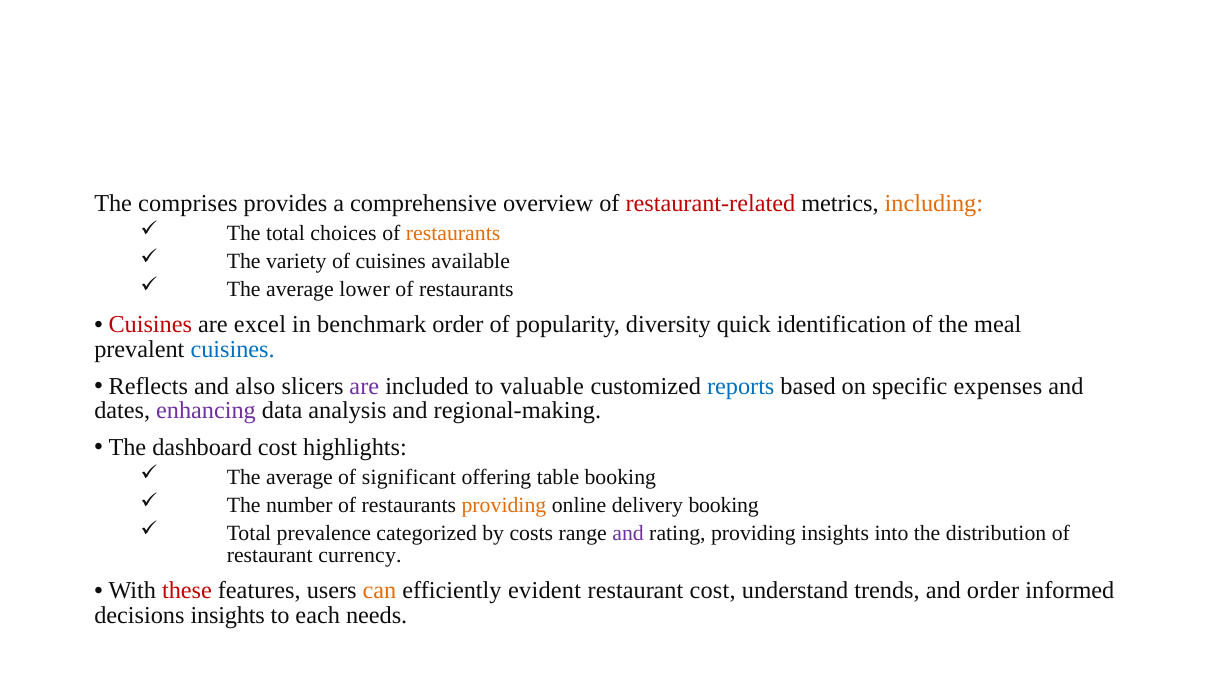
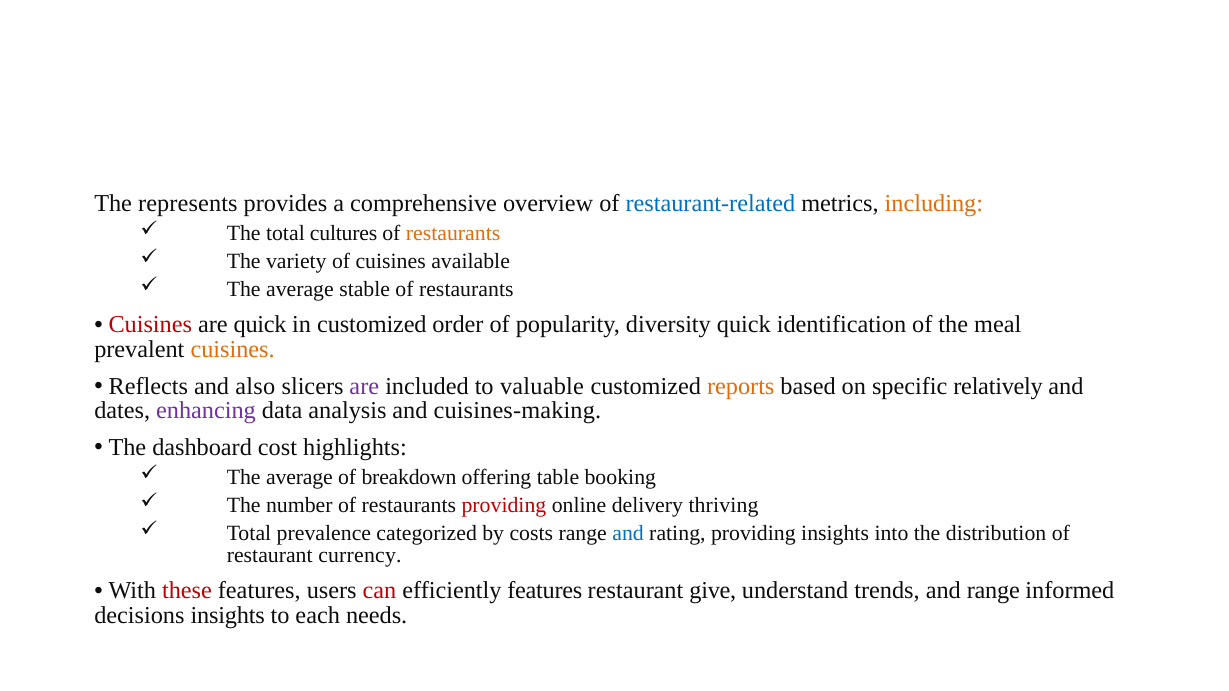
comprises: comprises -> represents
restaurant-related colour: red -> blue
choices: choices -> cultures
lower: lower -> stable
are excel: excel -> quick
in benchmark: benchmark -> customized
cuisines at (233, 349) colour: blue -> orange
reports colour: blue -> orange
expenses: expenses -> relatively
regional-making: regional-making -> cuisines-making
significant: significant -> breakdown
providing at (504, 505) colour: orange -> red
delivery booking: booking -> thriving
and at (628, 534) colour: purple -> blue
can colour: orange -> red
efficiently evident: evident -> features
restaurant cost: cost -> give
and order: order -> range
